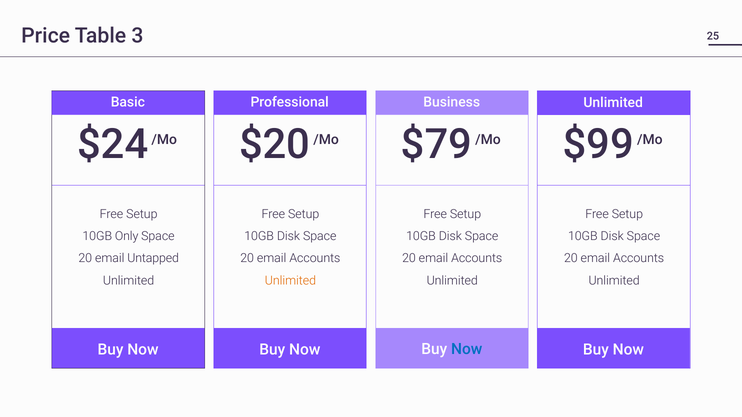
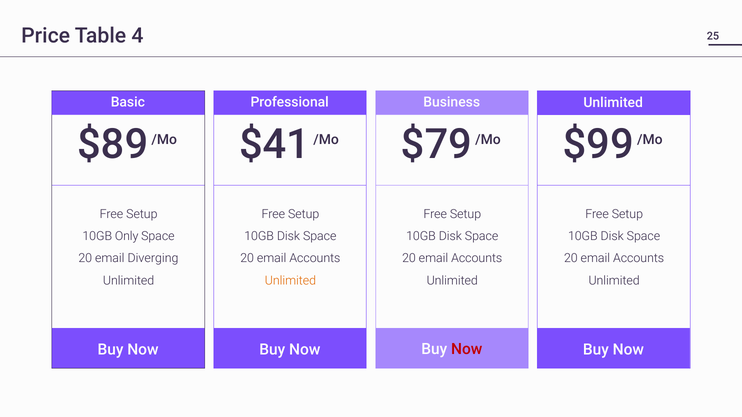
3: 3 -> 4
$24: $24 -> $89
$20: $20 -> $41
Untapped: Untapped -> Diverging
Now at (467, 349) colour: blue -> red
